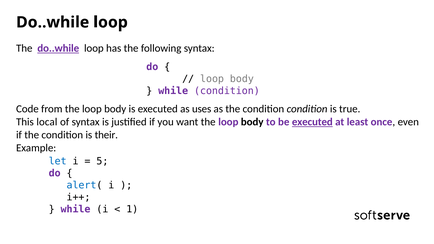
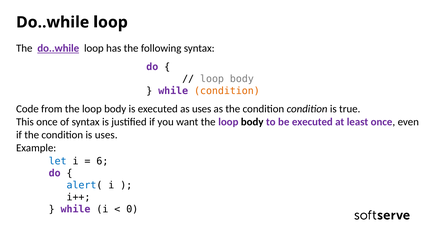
condition at (227, 91) colour: purple -> orange
This local: local -> once
executed at (312, 122) underline: present -> none
is their: their -> uses
5: 5 -> 6
1: 1 -> 0
